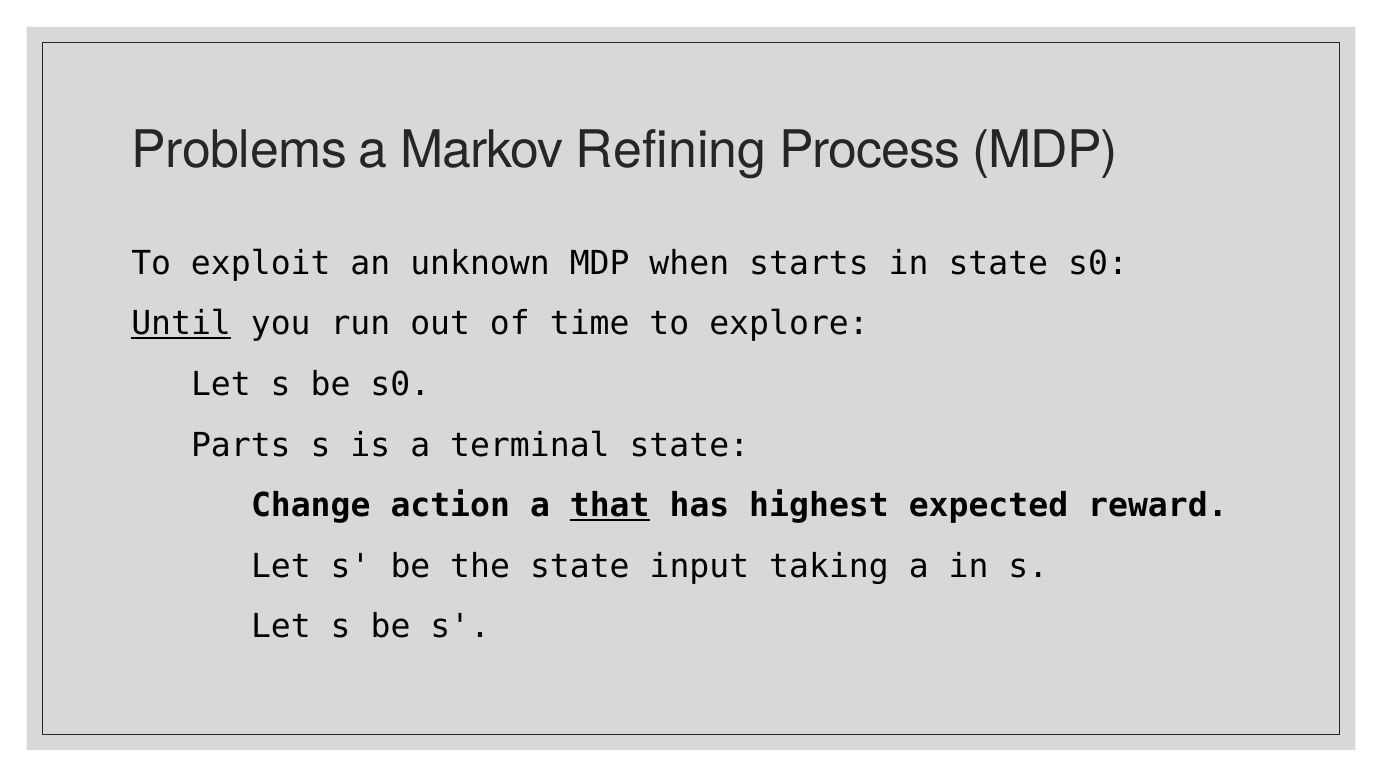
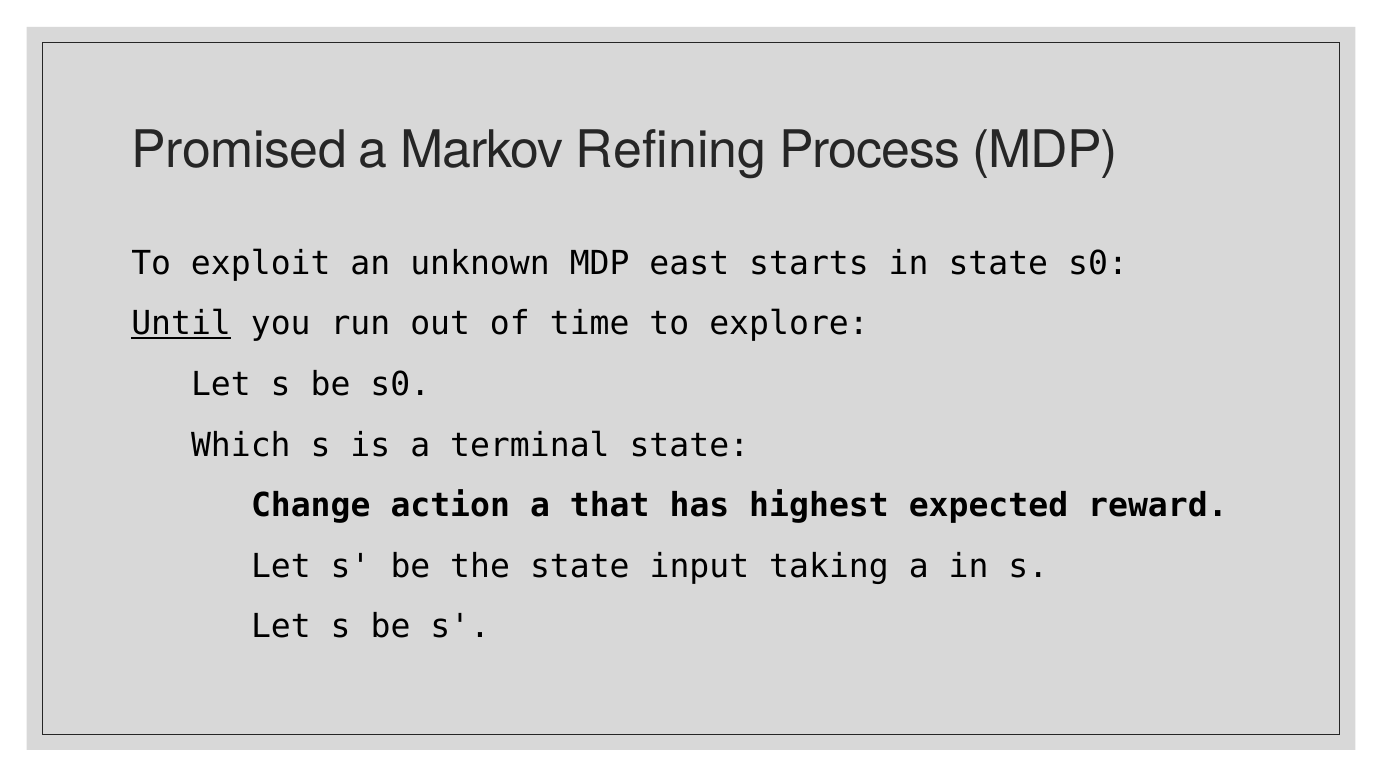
Problems: Problems -> Promised
when: when -> east
Parts: Parts -> Which
that underline: present -> none
